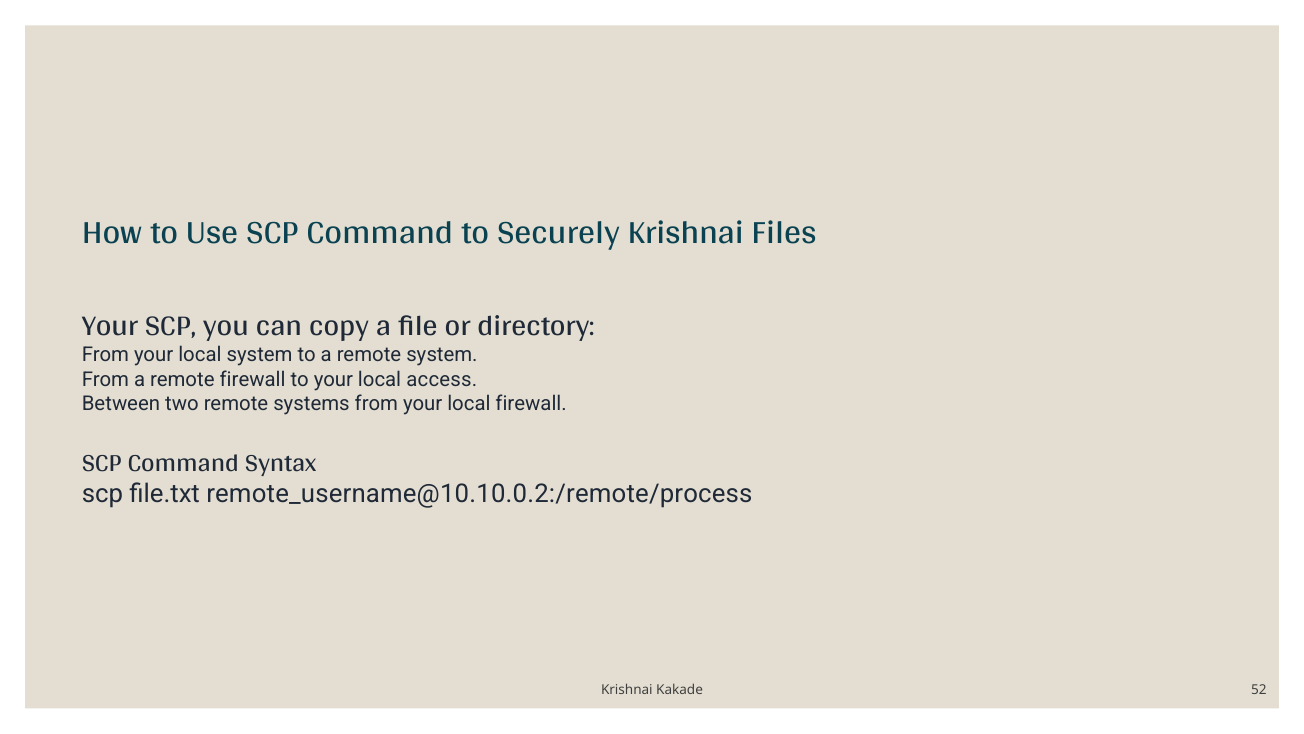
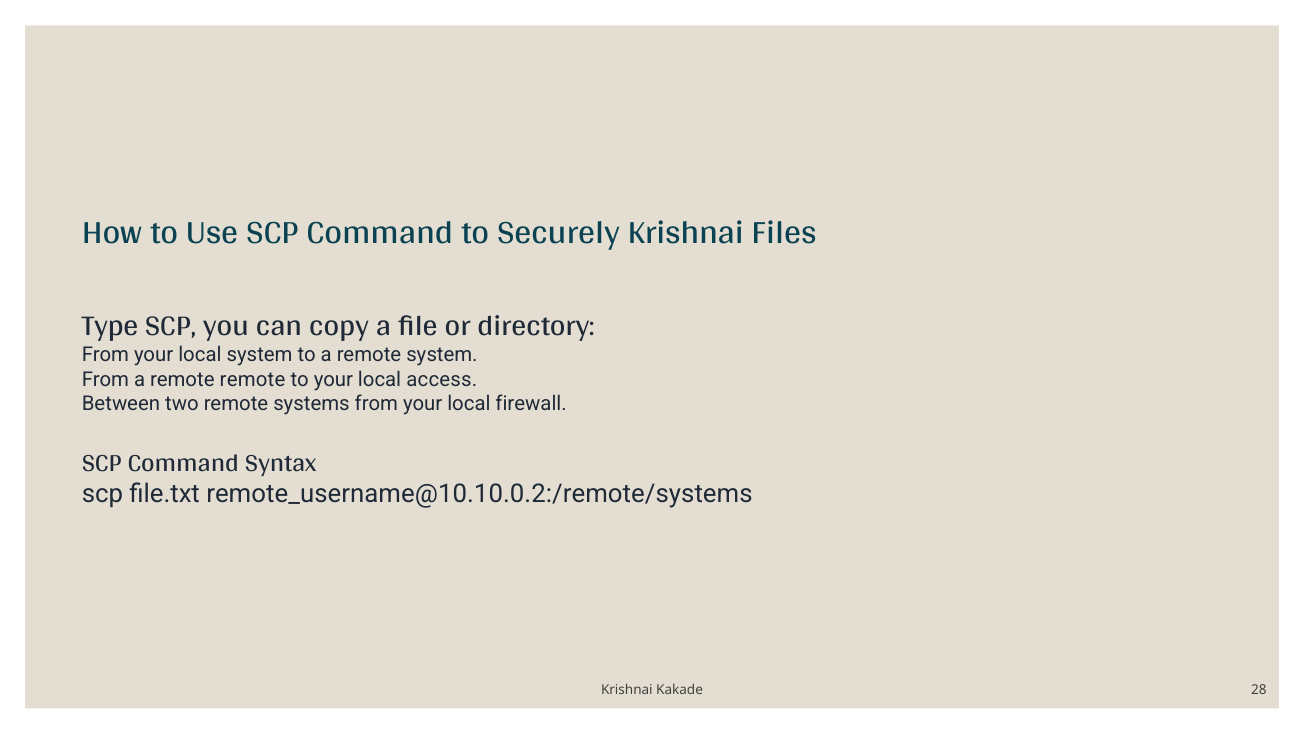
Your at (110, 325): Your -> Type
remote firewall: firewall -> remote
remote_username@10.10.0.2:/remote/process: remote_username@10.10.0.2:/remote/process -> remote_username@10.10.0.2:/remote/systems
52: 52 -> 28
